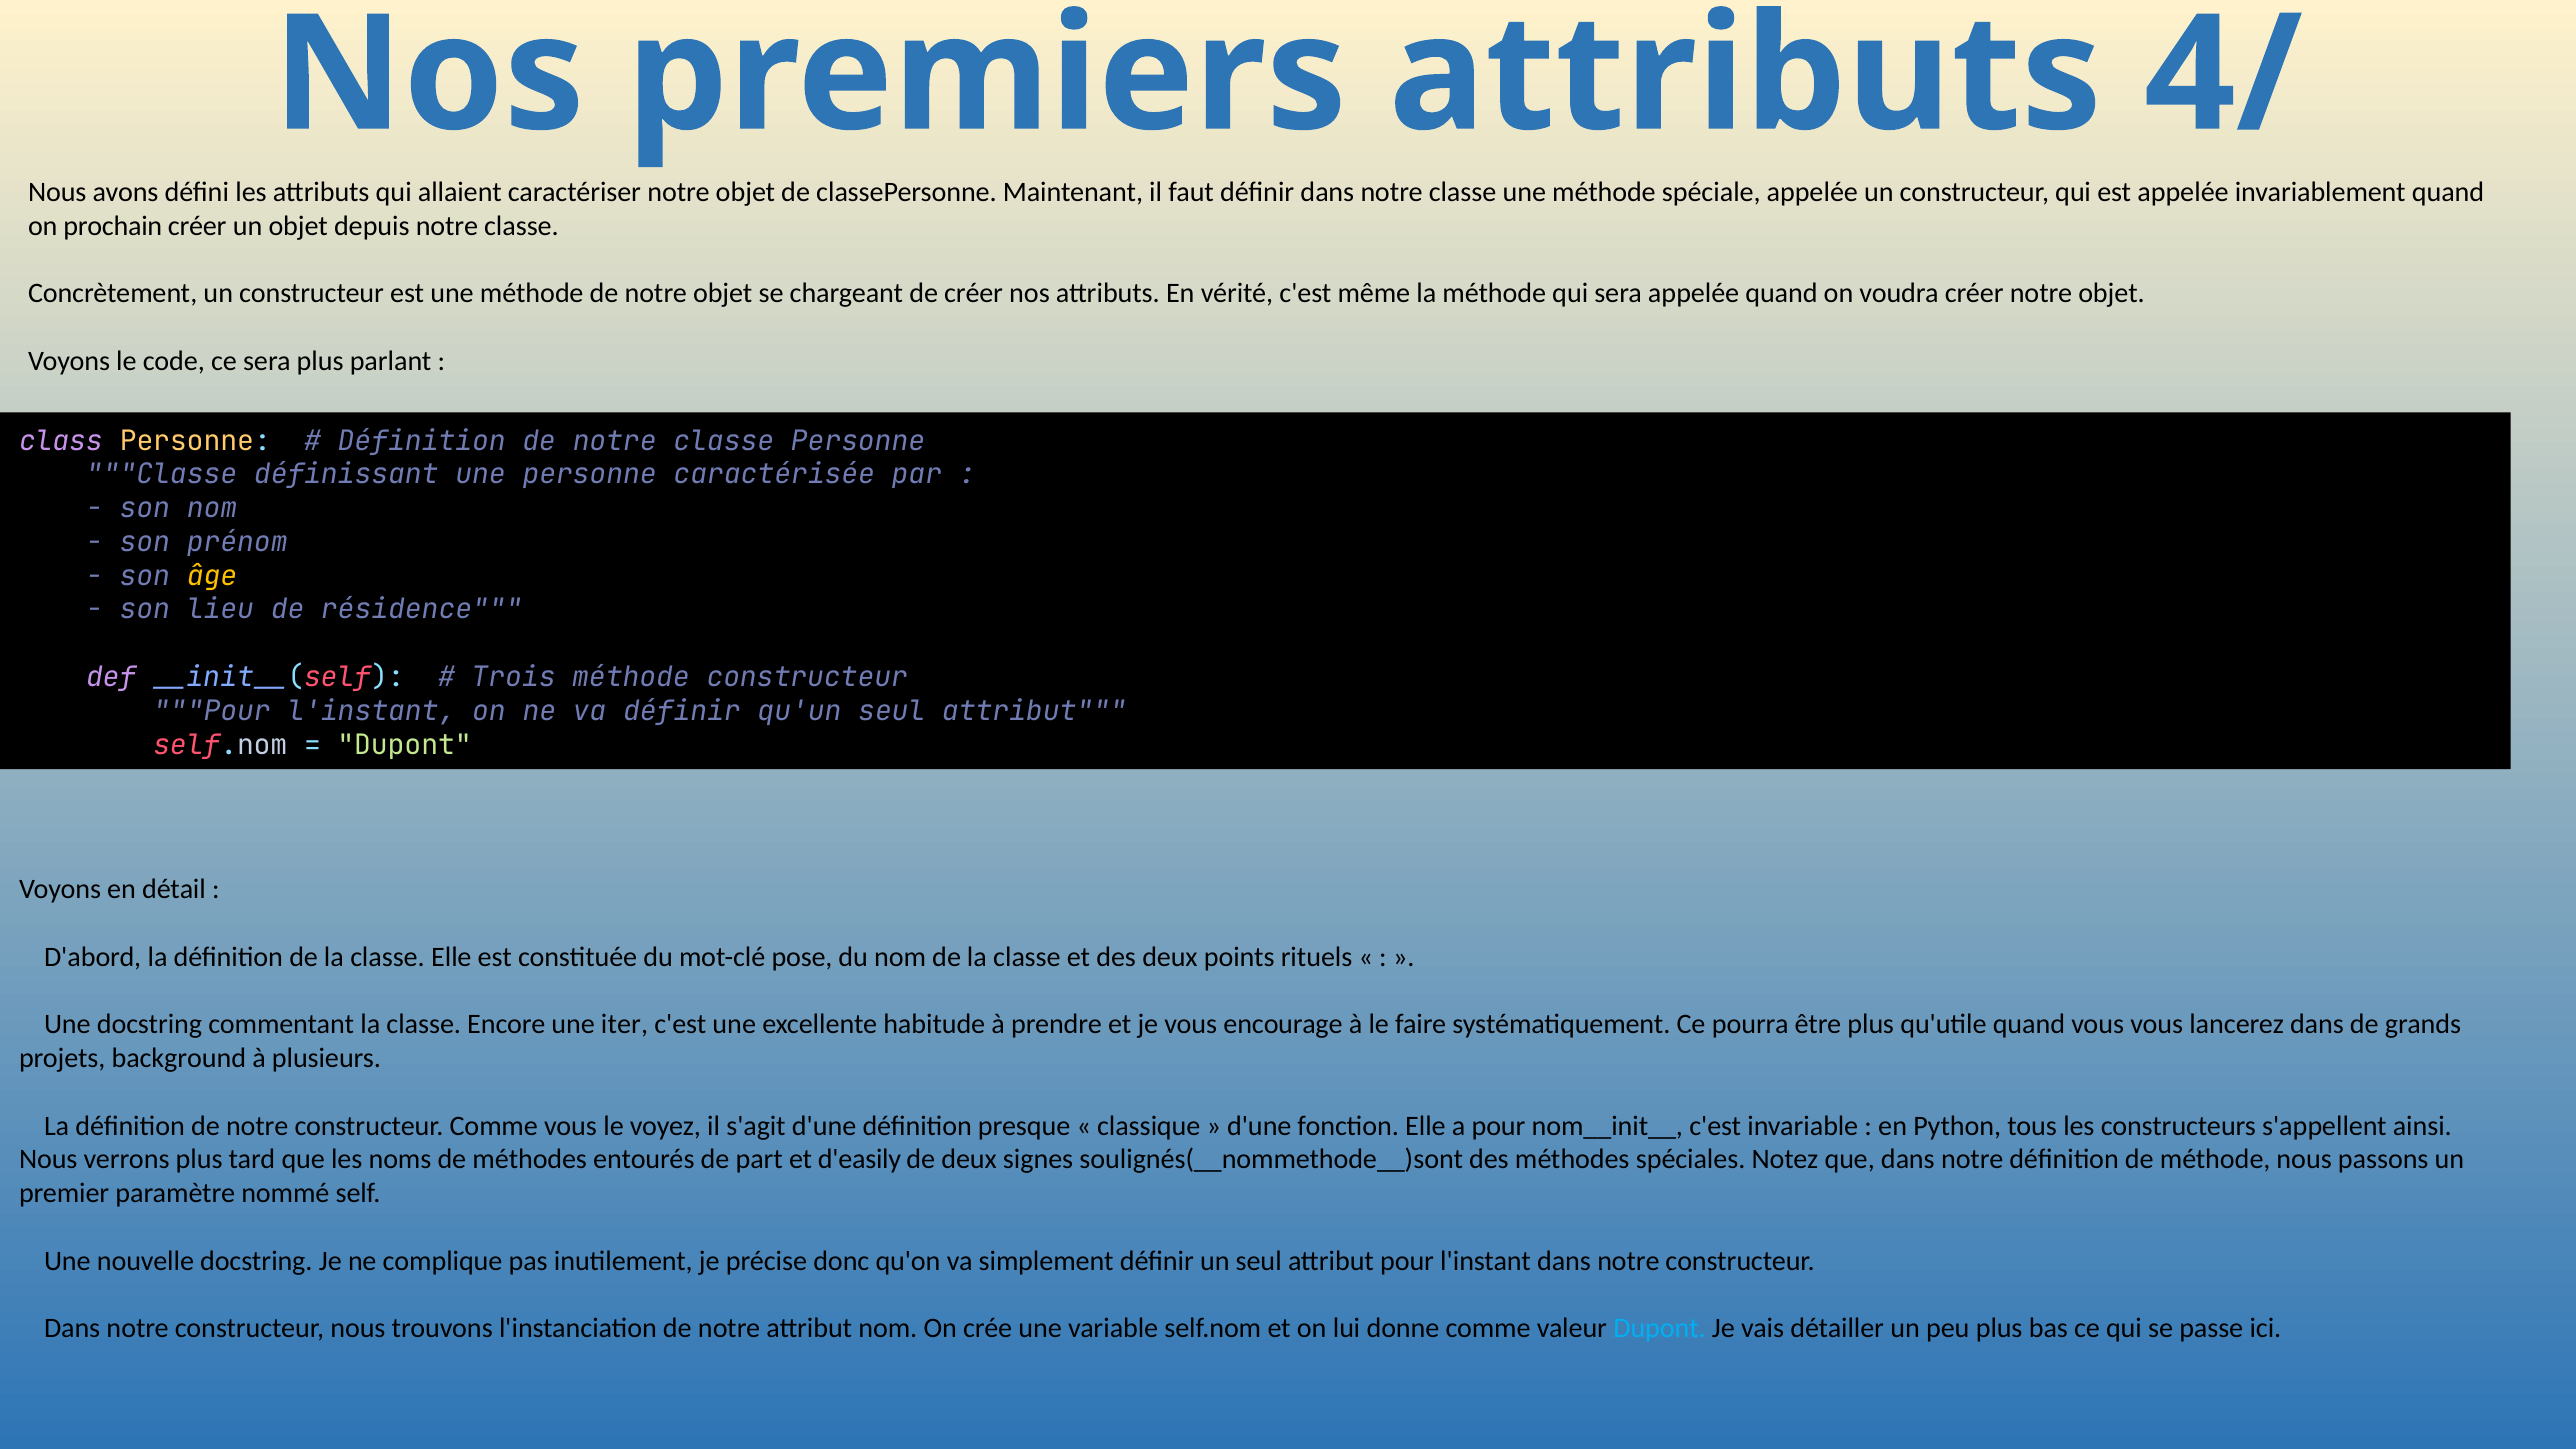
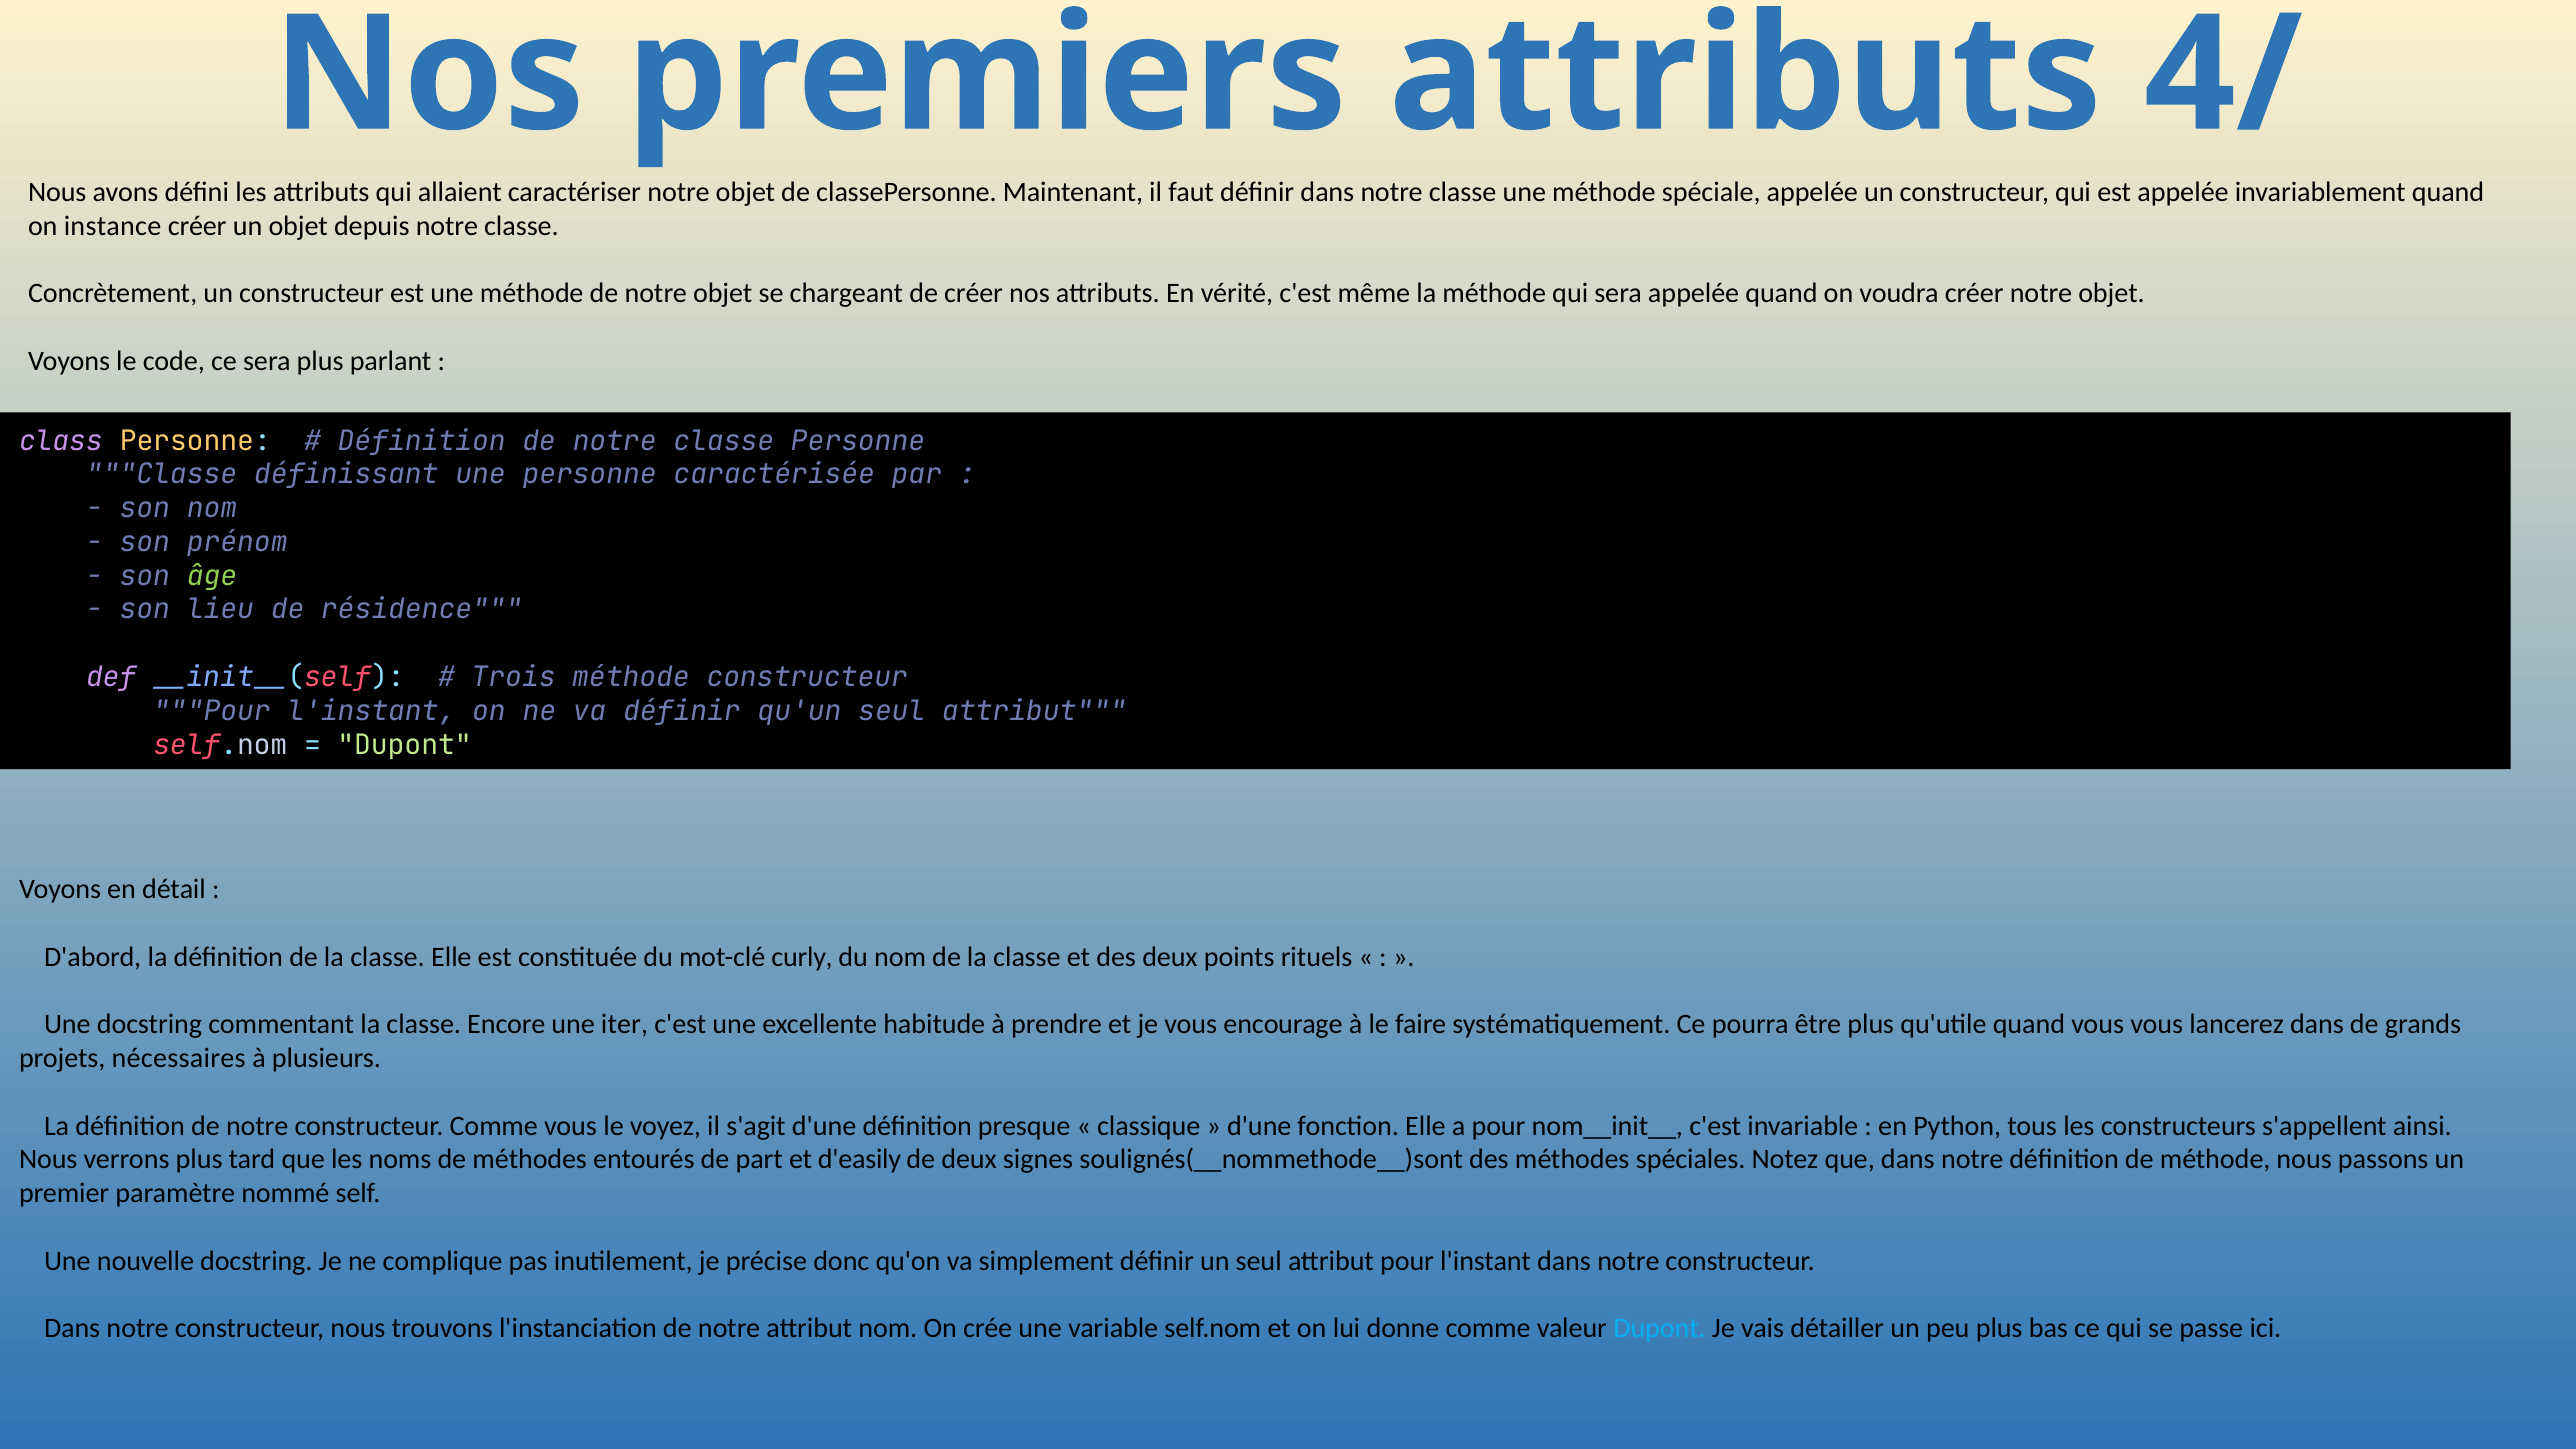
prochain: prochain -> instance
âge colour: yellow -> light green
pose: pose -> curly
background: background -> nécessaires
